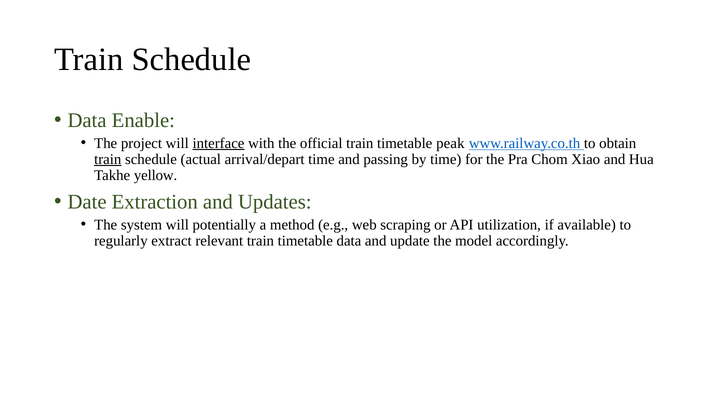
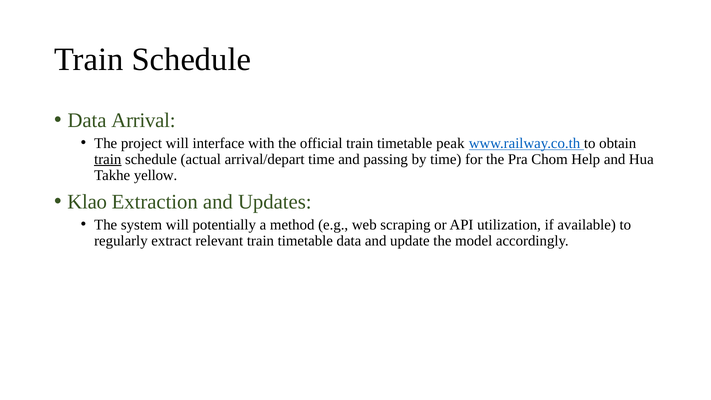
Enable: Enable -> Arrival
interface underline: present -> none
Xiao: Xiao -> Help
Date: Date -> Klao
